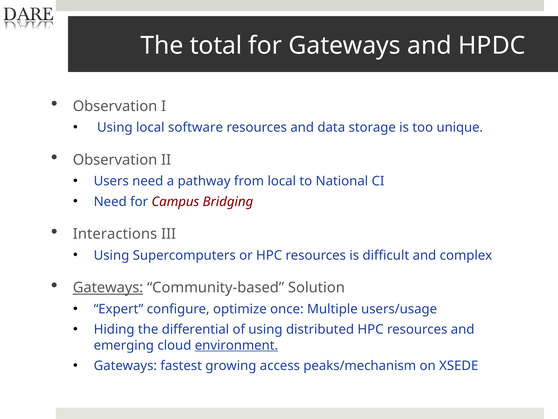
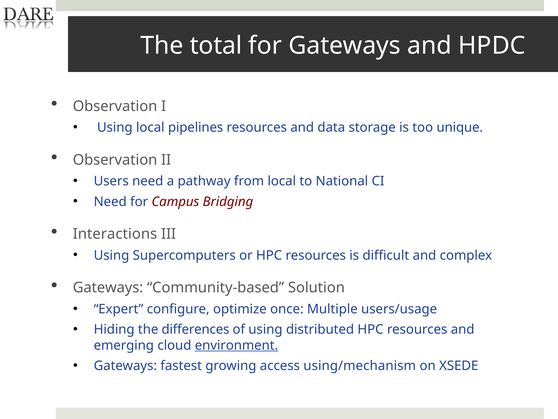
software: software -> pipelines
Gateways at (108, 287) underline: present -> none
differential: differential -> differences
peaks/mechanism: peaks/mechanism -> using/mechanism
